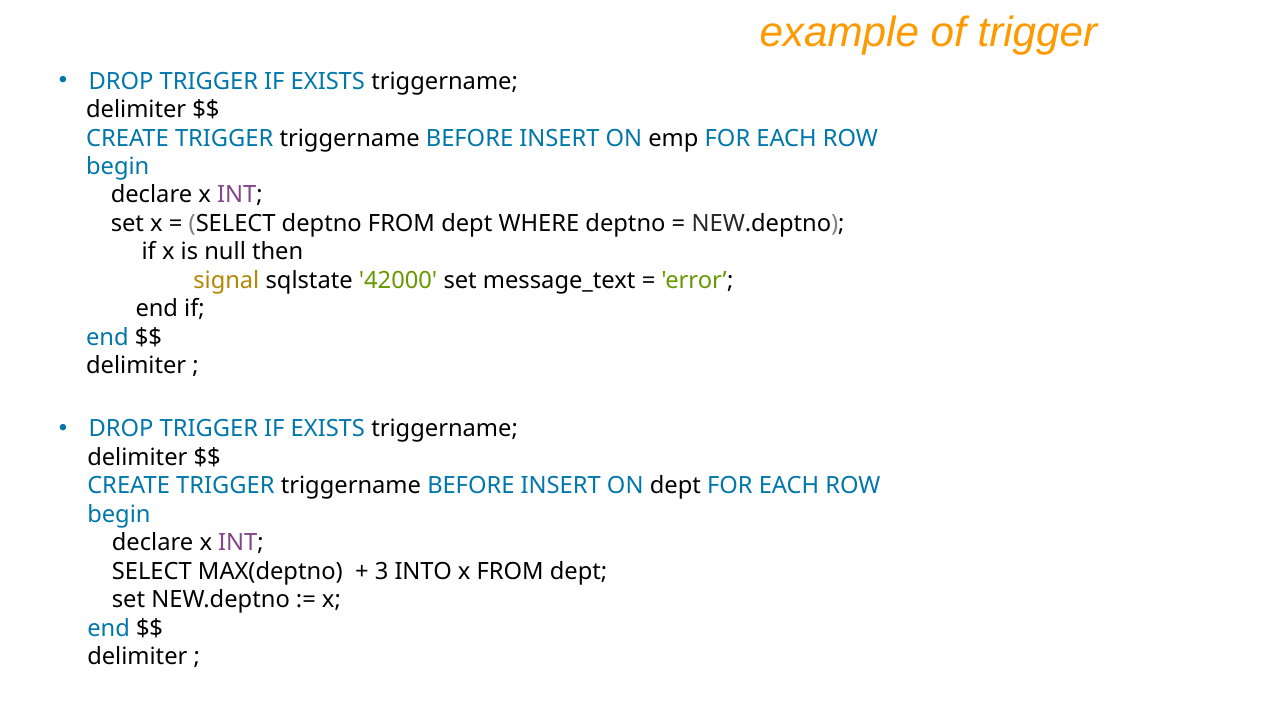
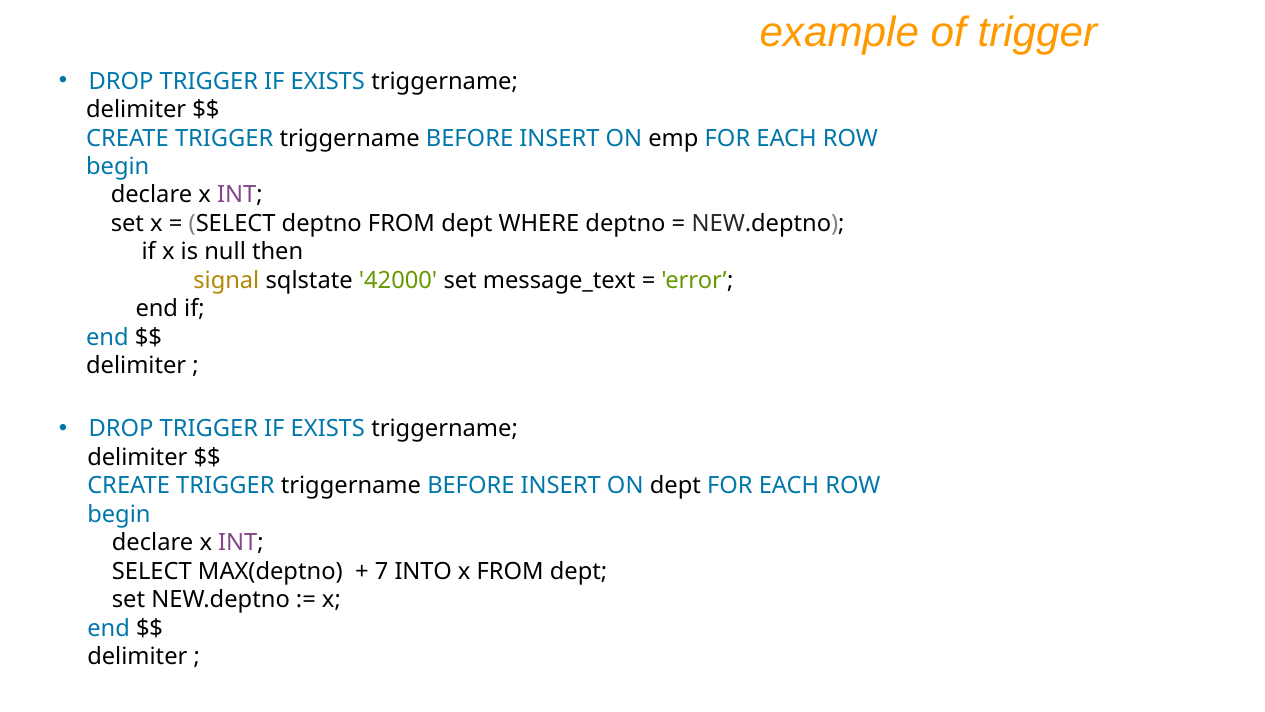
3: 3 -> 7
